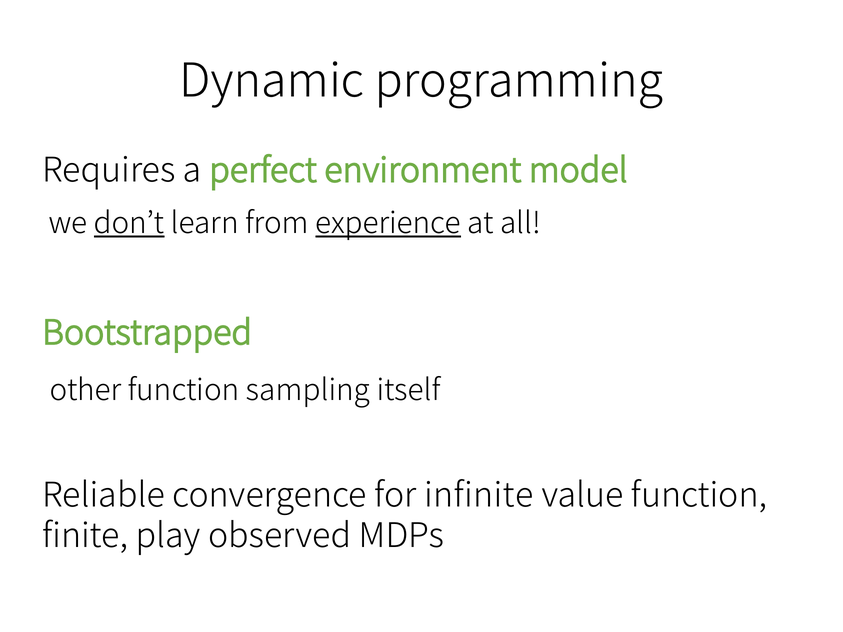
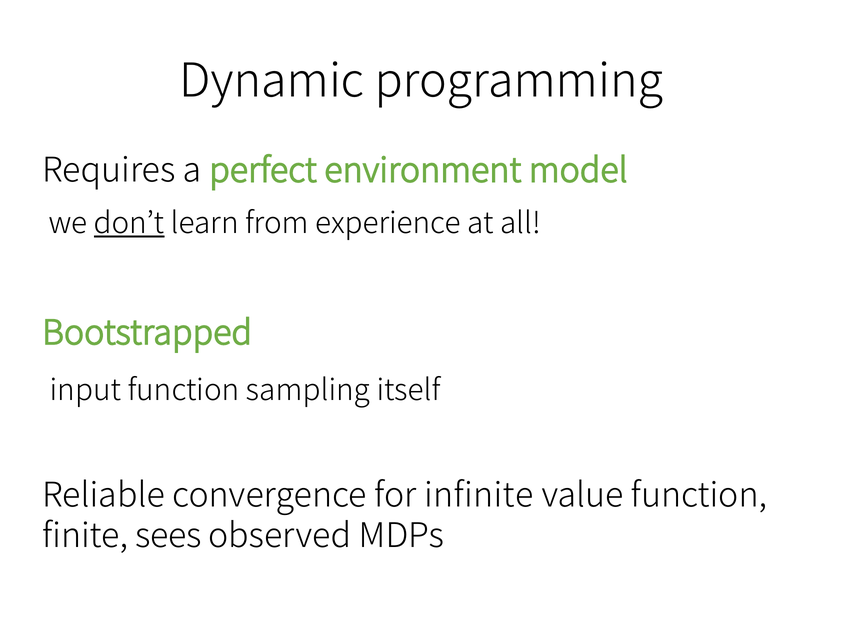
experience underline: present -> none
other: other -> input
play: play -> sees
